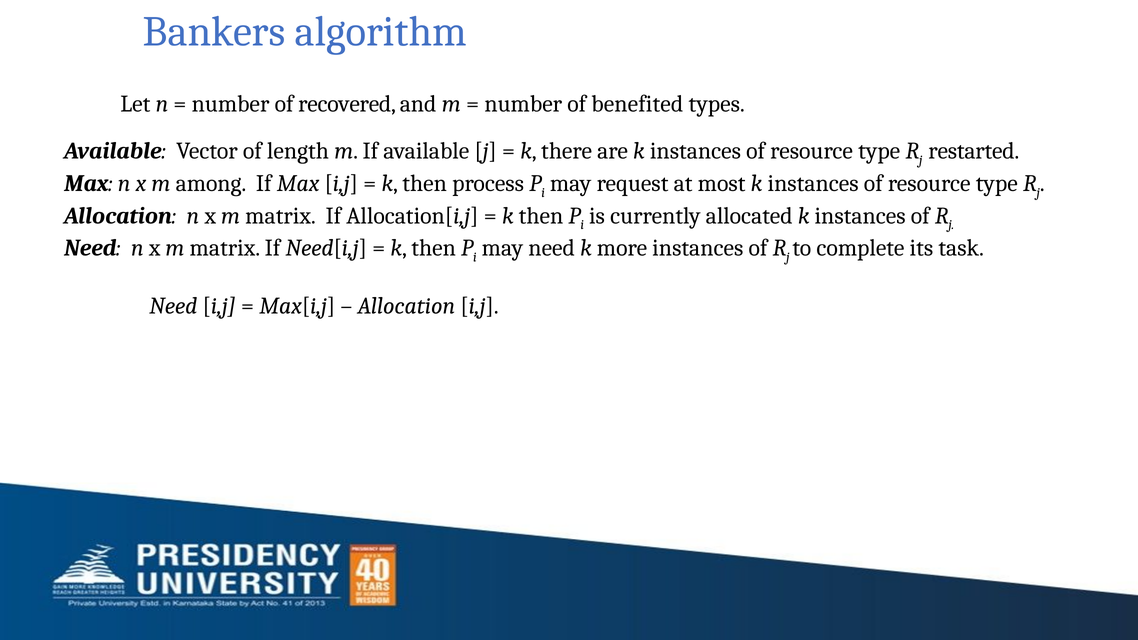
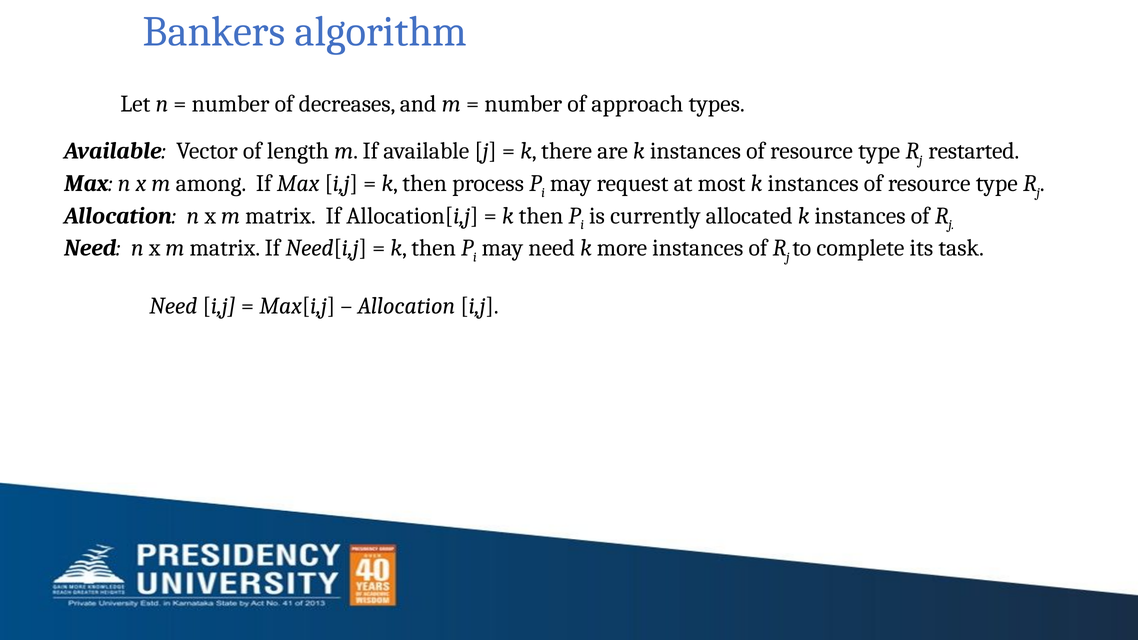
recovered: recovered -> decreases
benefited: benefited -> approach
